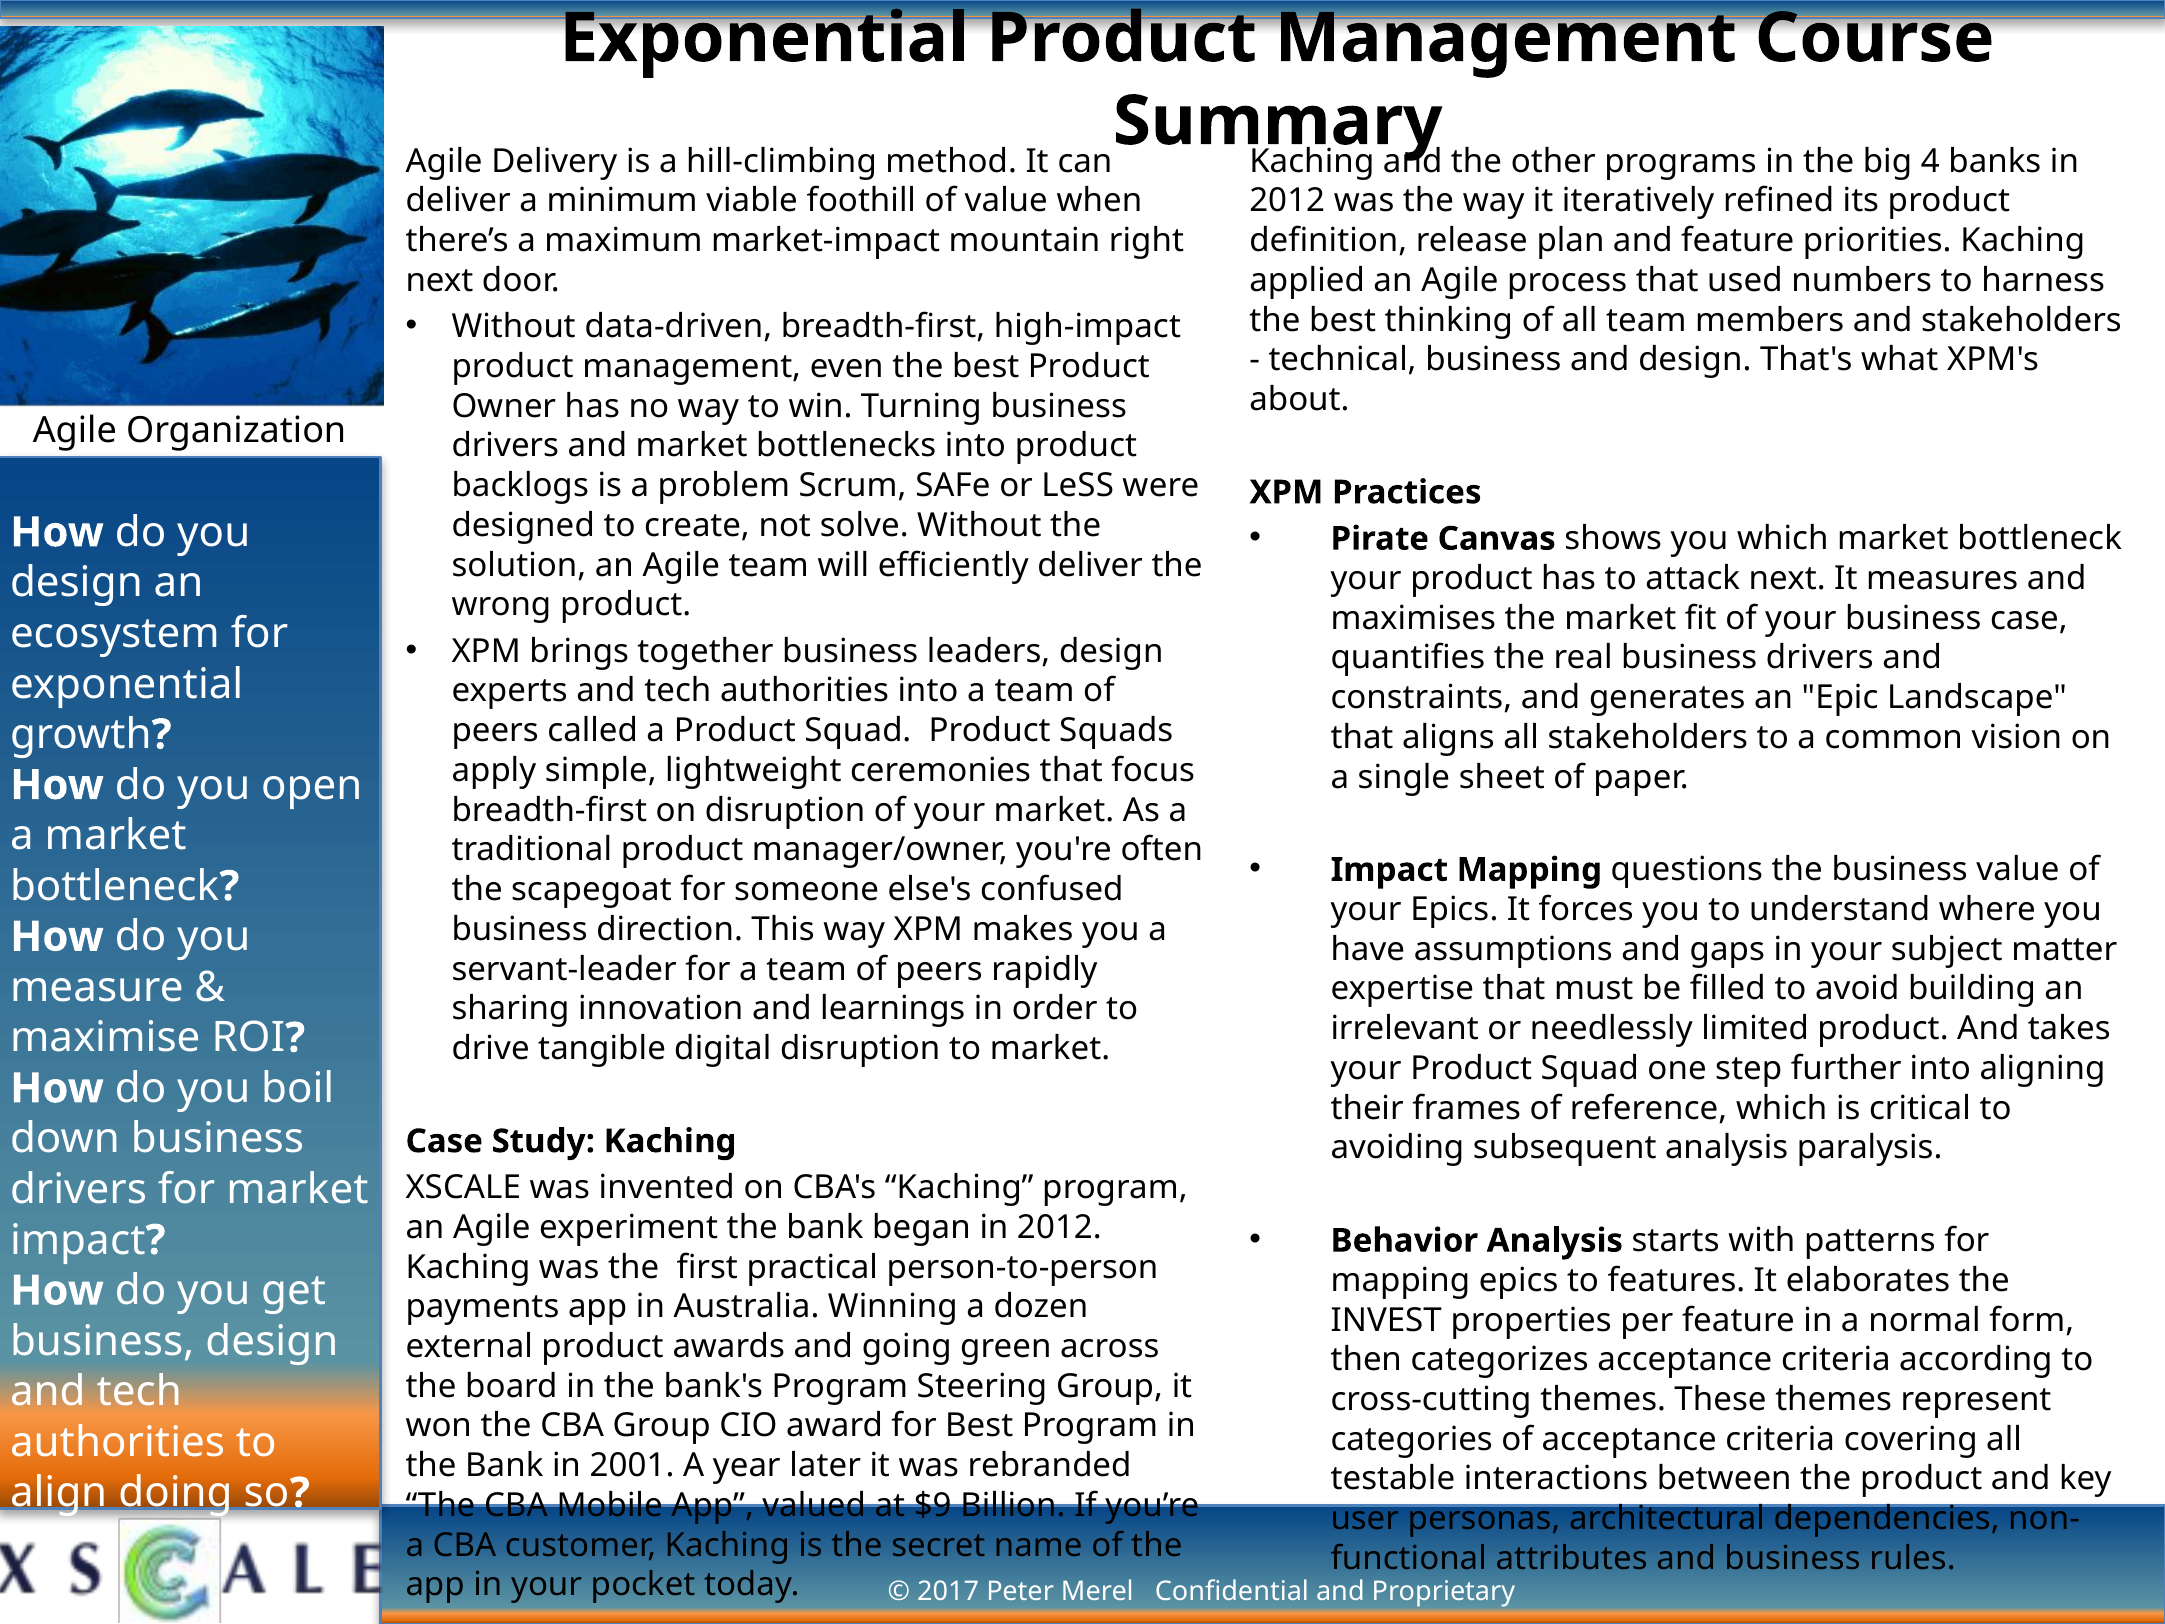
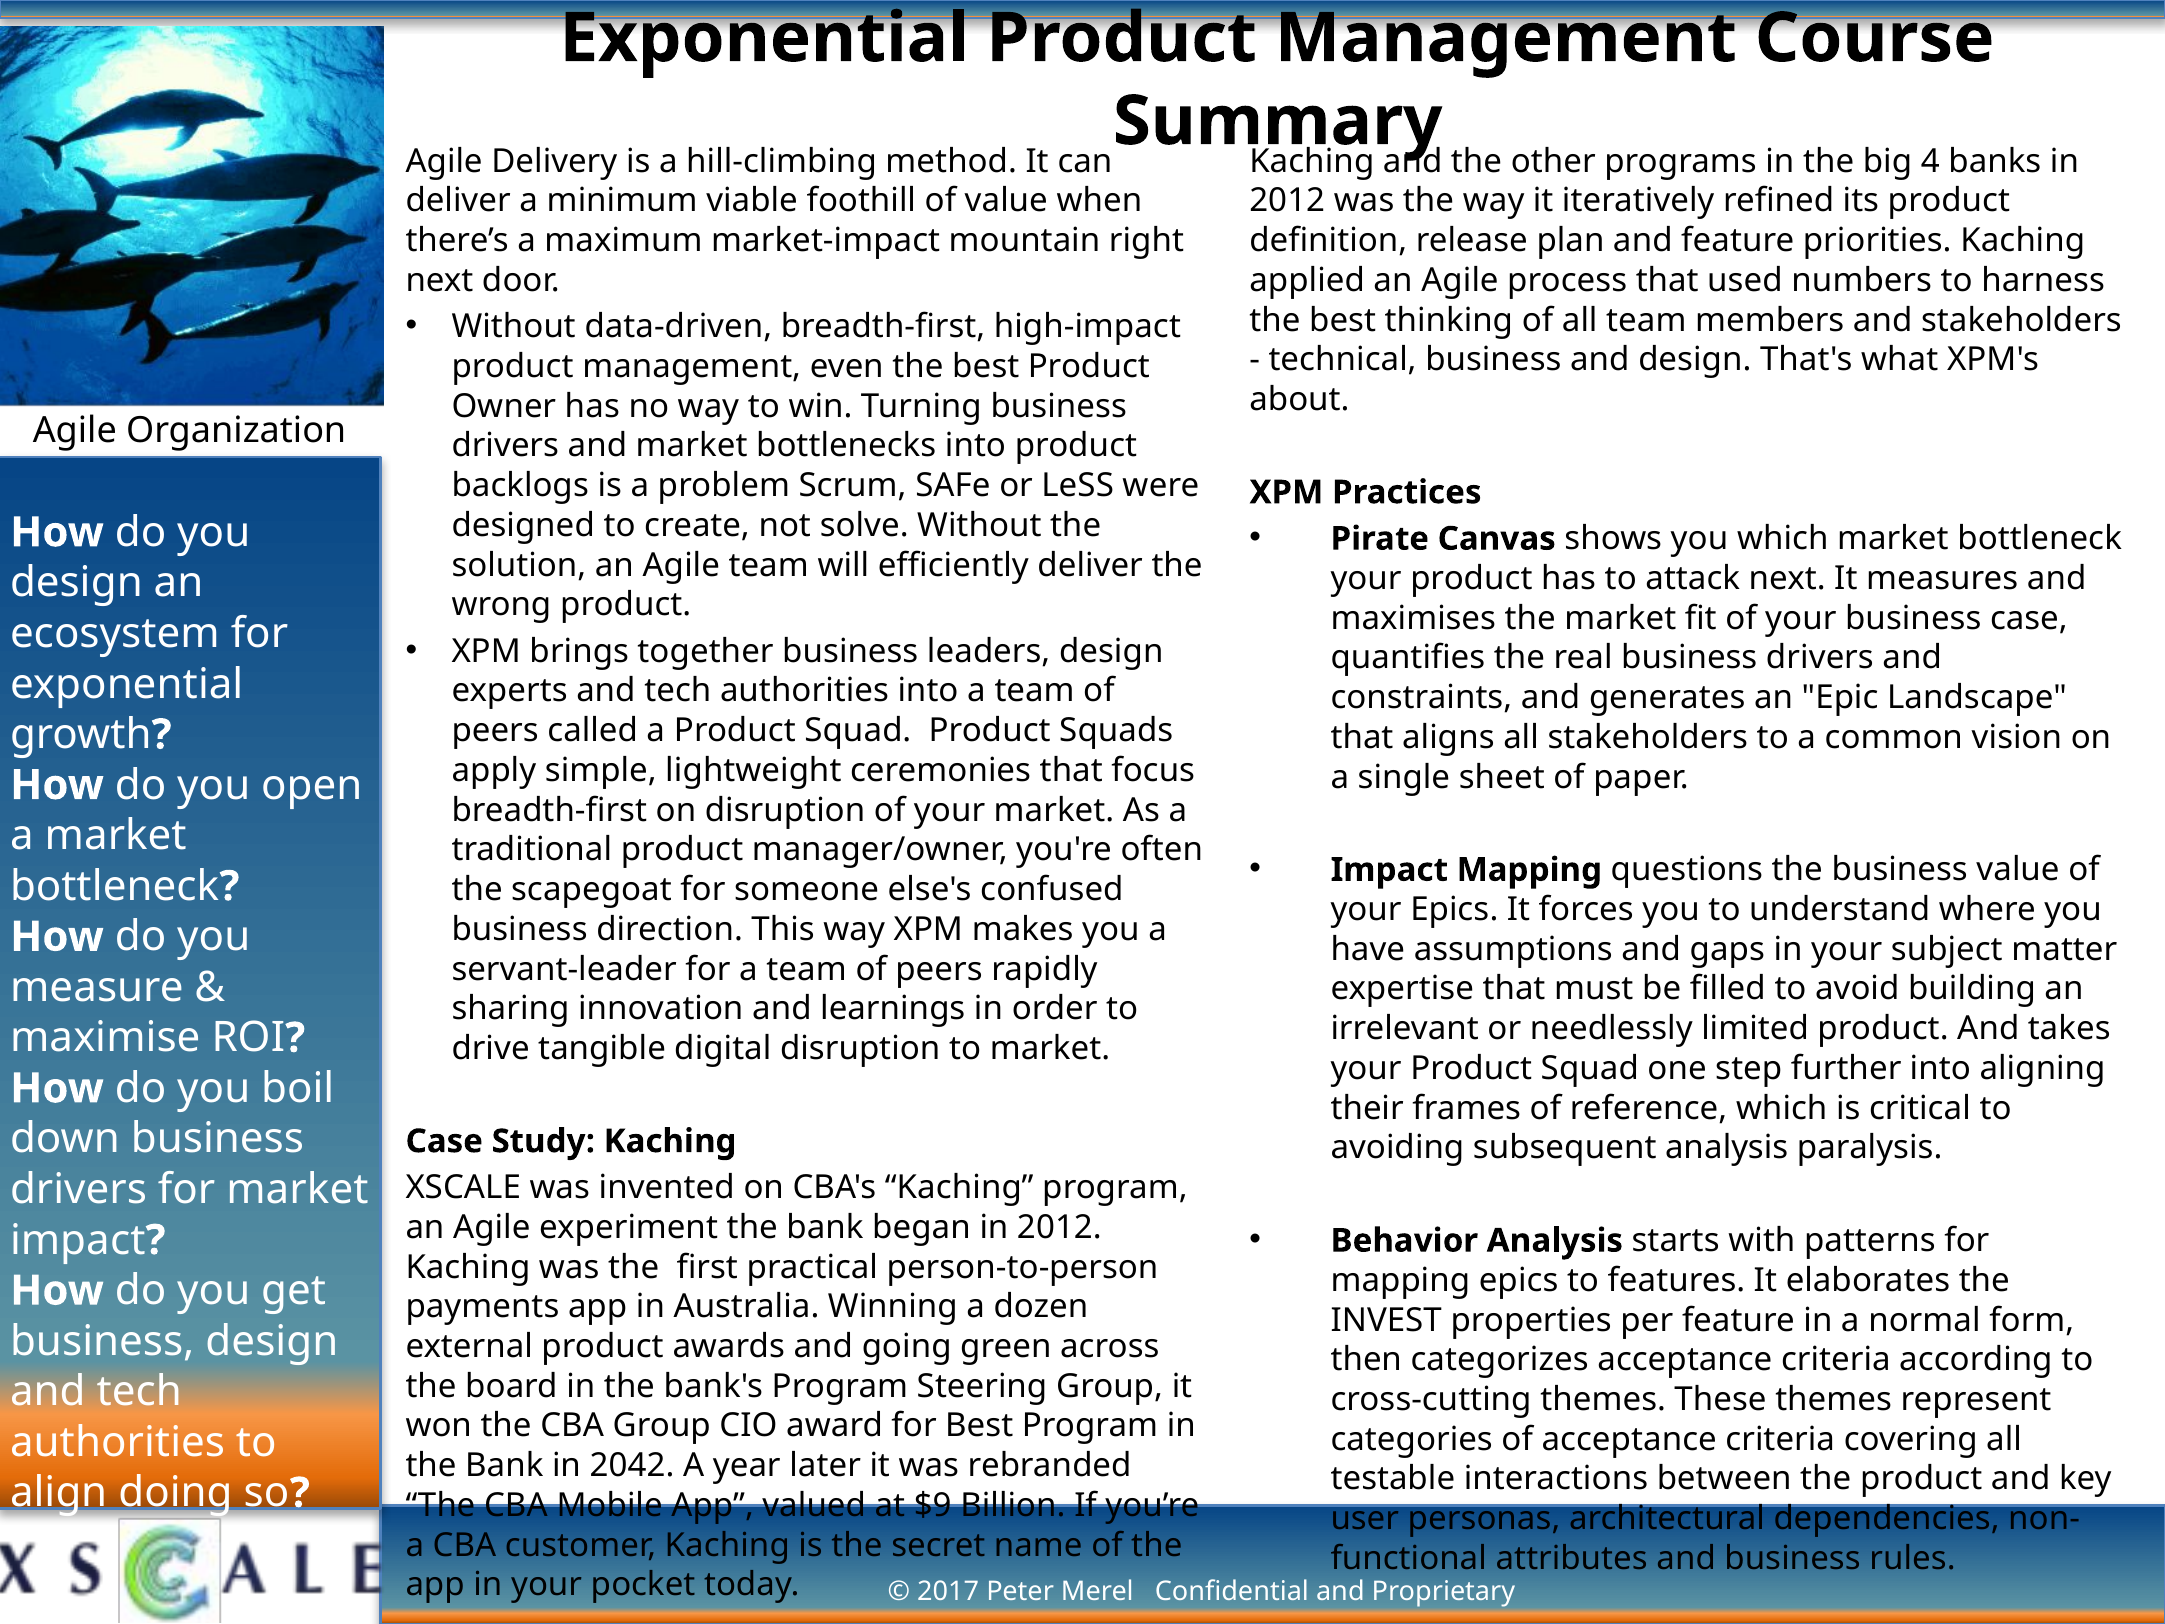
2001: 2001 -> 2042
